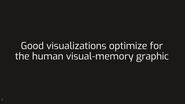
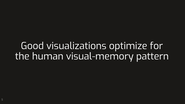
graphic: graphic -> pattern
